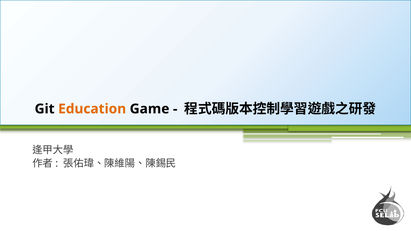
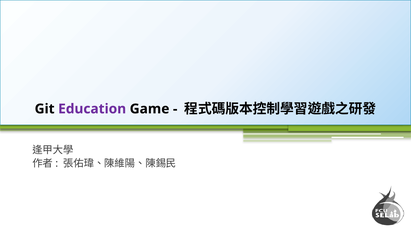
Education colour: orange -> purple
